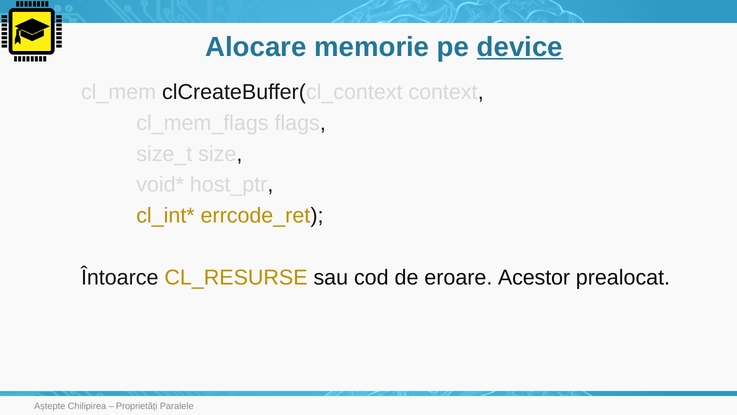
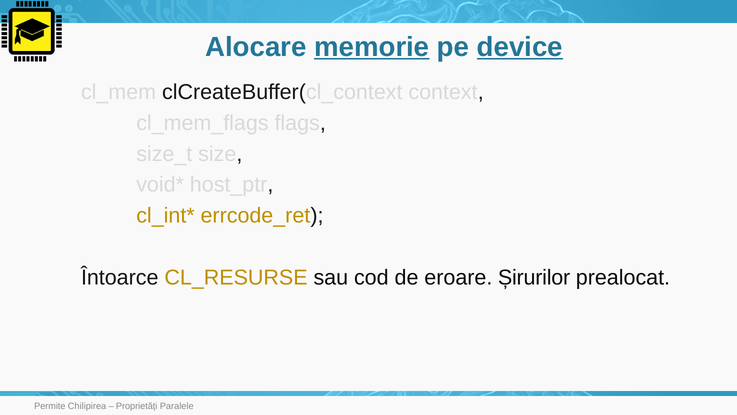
memorie underline: none -> present
Acestor: Acestor -> Șirurilor
Aștepte: Aștepte -> Permite
